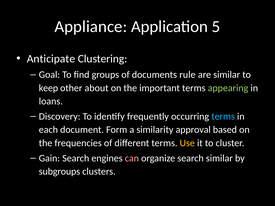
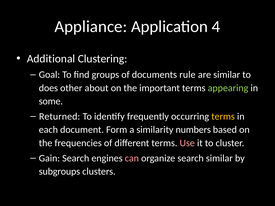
5: 5 -> 4
Anticipate: Anticipate -> Additional
keep: keep -> does
loans: loans -> some
Discovery: Discovery -> Returned
terms at (223, 117) colour: light blue -> yellow
approval: approval -> numbers
Use colour: yellow -> pink
